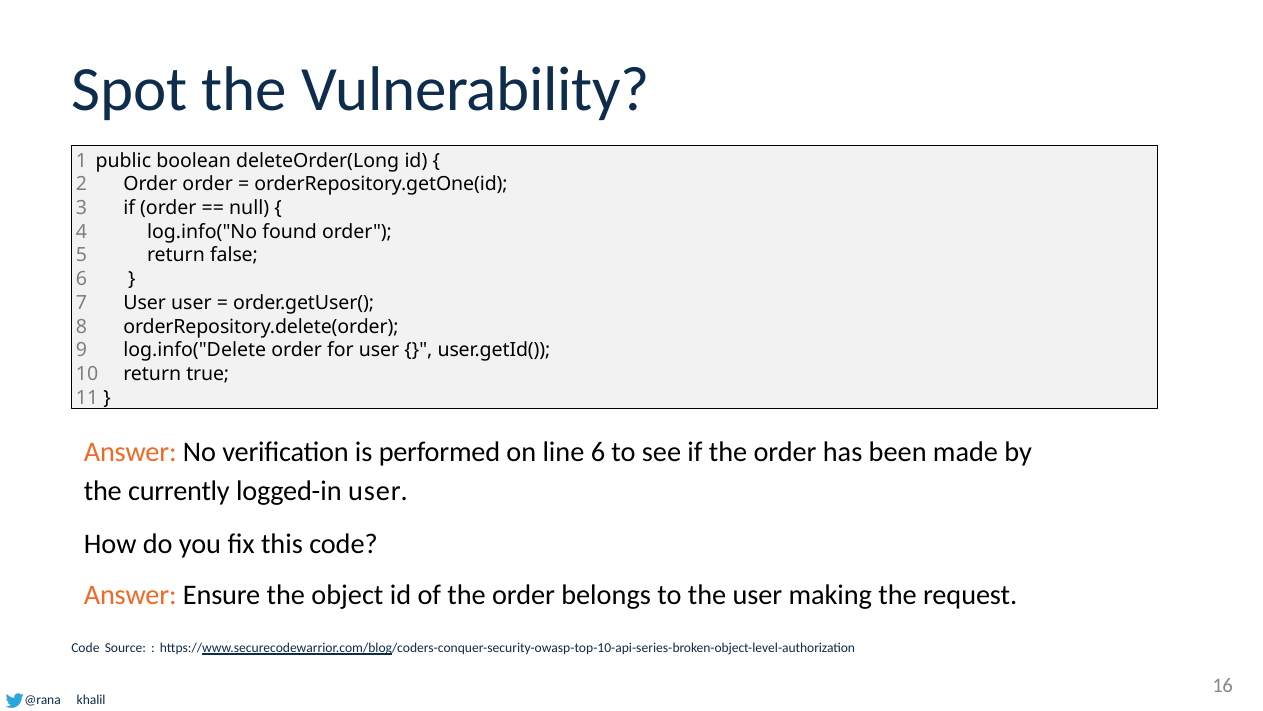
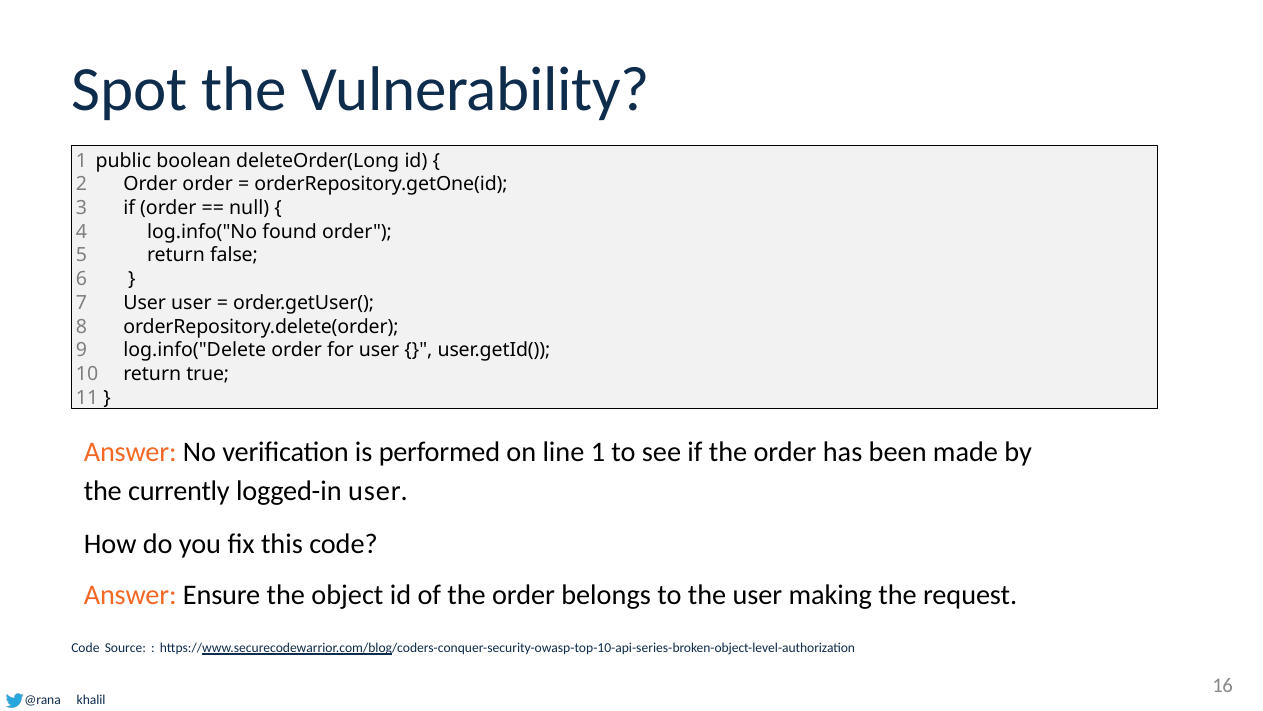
line 6: 6 -> 1
